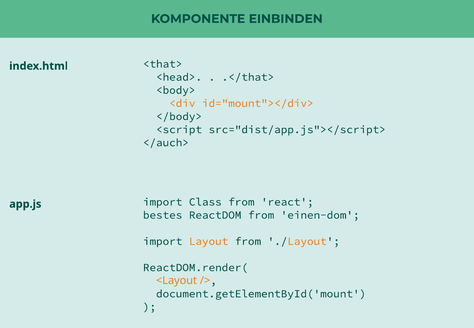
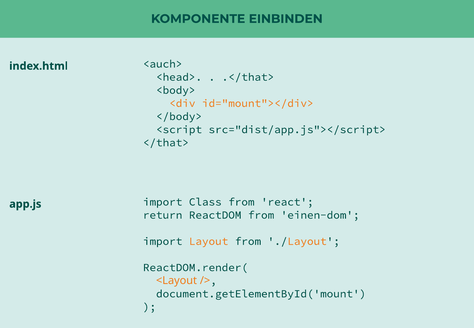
<that>: <that> -> <auch>
</auch>: </auch> -> </that>
bestes: bestes -> return
